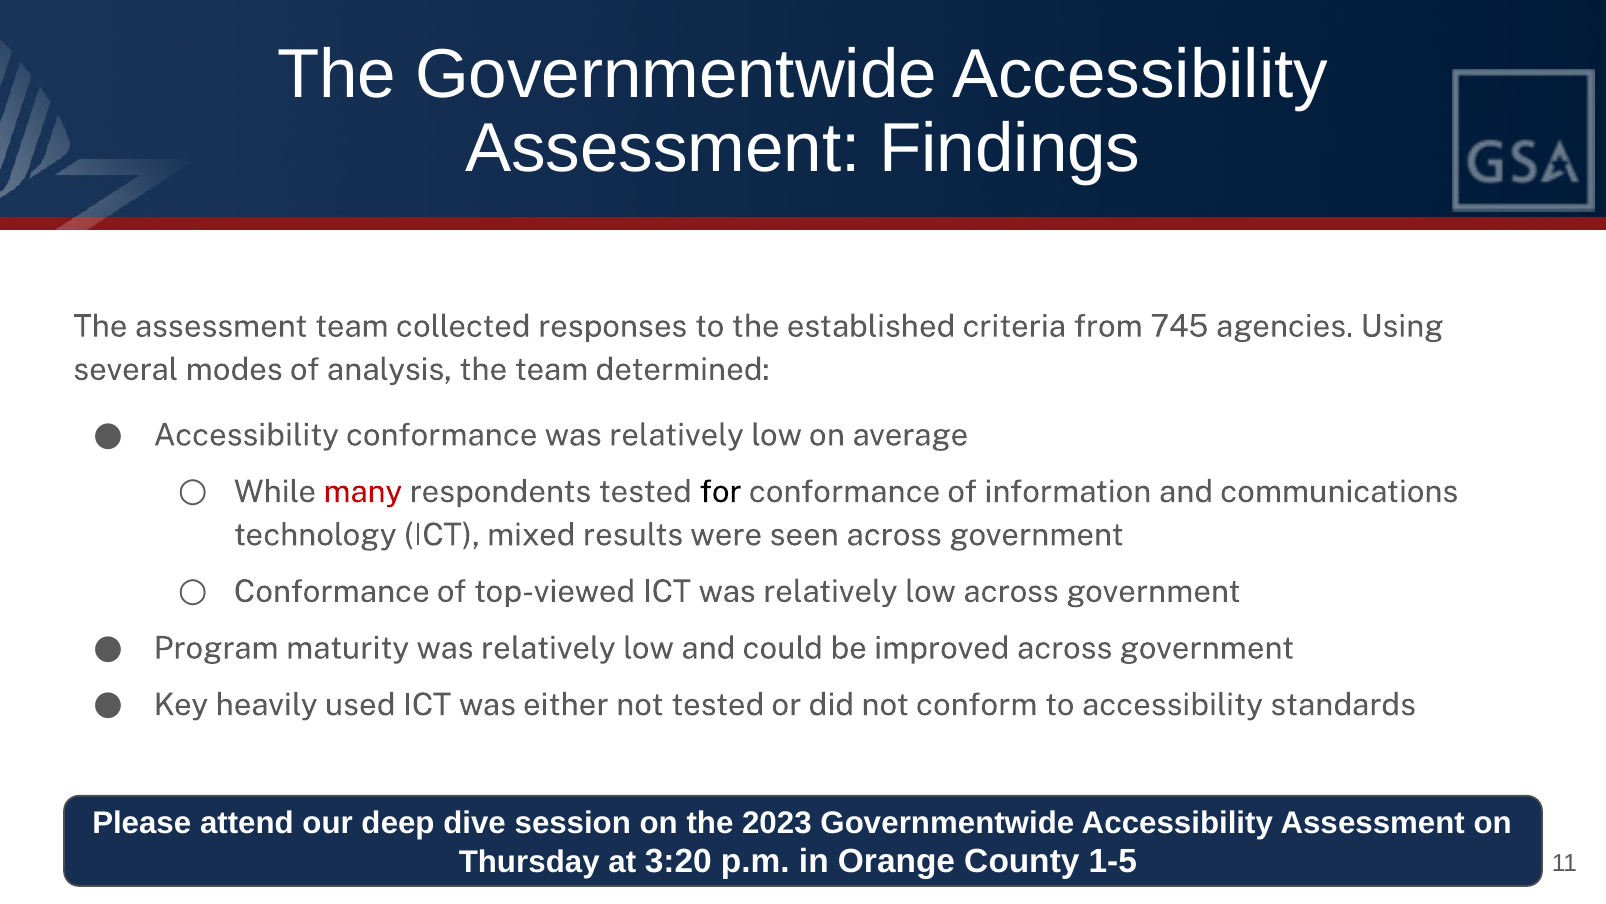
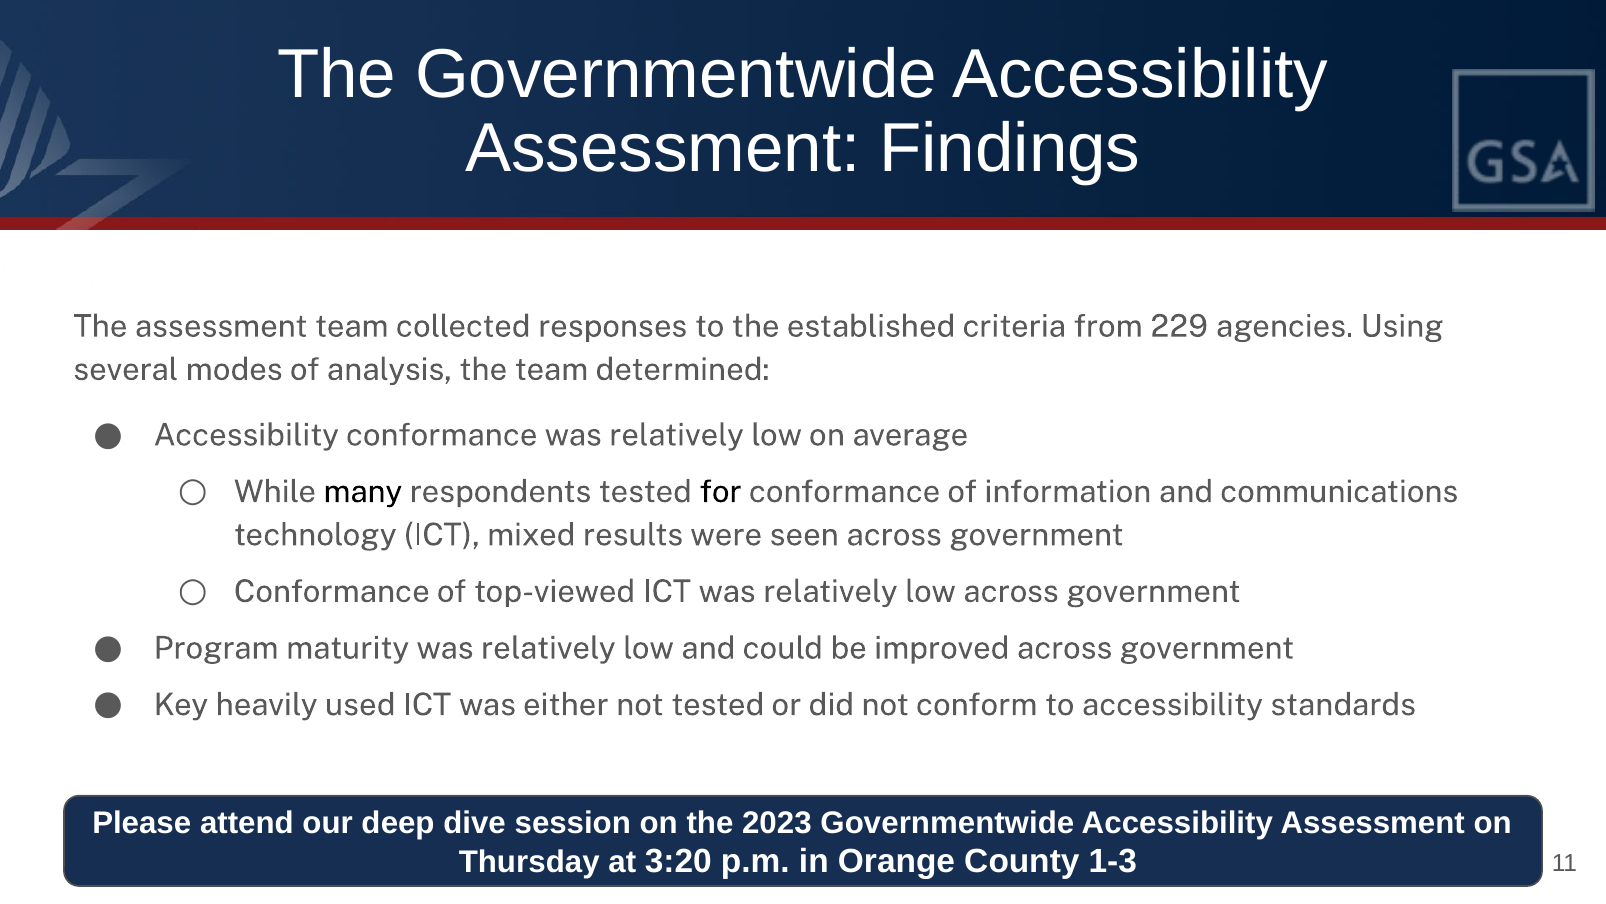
745: 745 -> 229
many colour: red -> black
1-5: 1-5 -> 1-3
